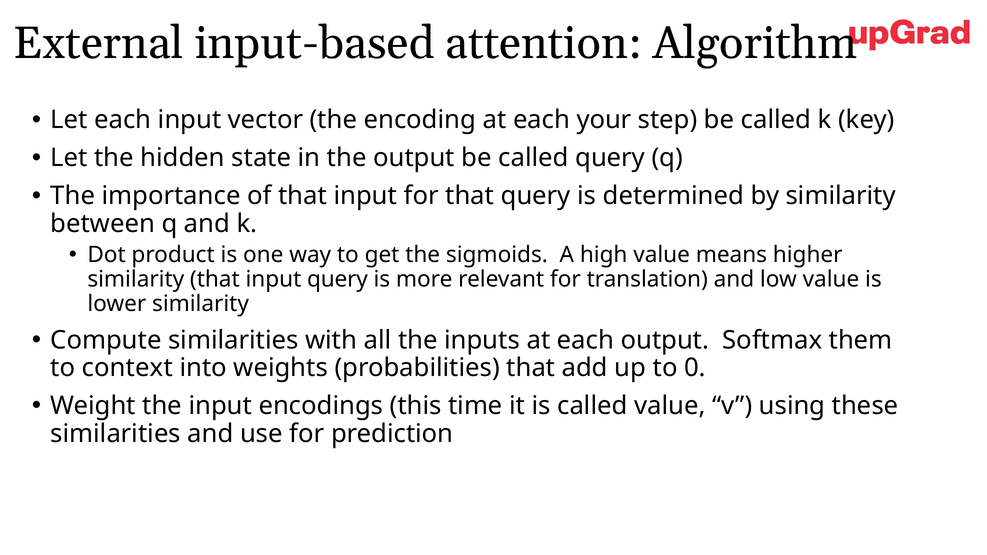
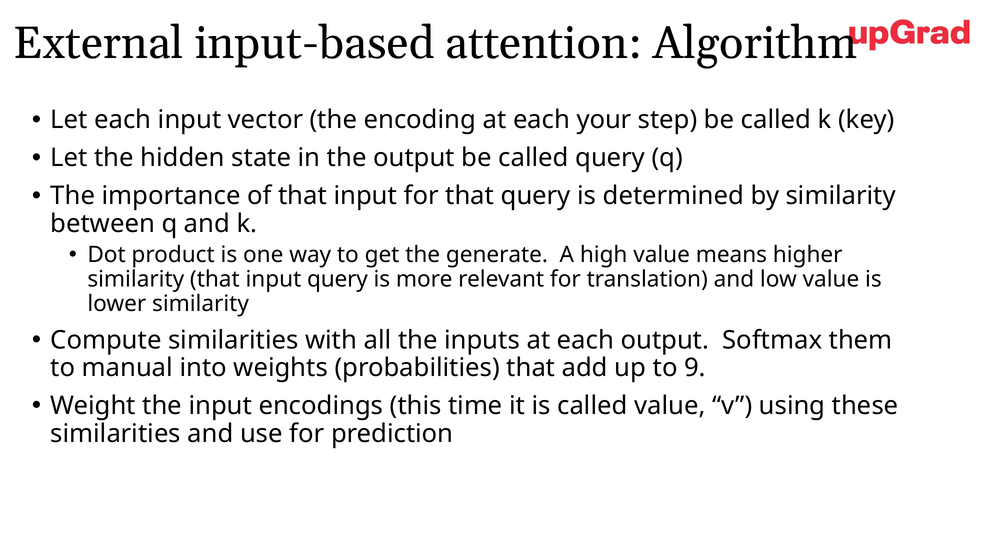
sigmoids: sigmoids -> generate
context: context -> manual
0: 0 -> 9
